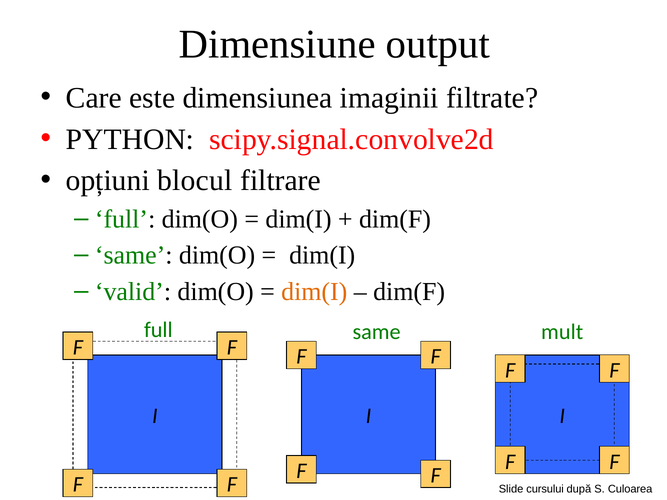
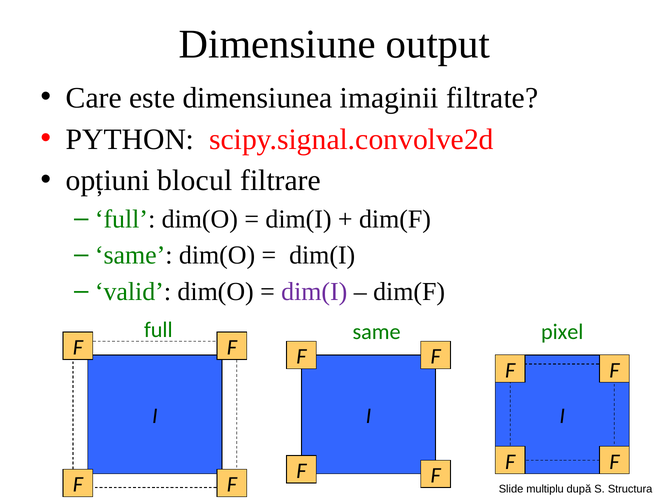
dim(I at (314, 292) colour: orange -> purple
mult: mult -> pixel
cursului: cursului -> multiplu
Culoarea: Culoarea -> Structura
